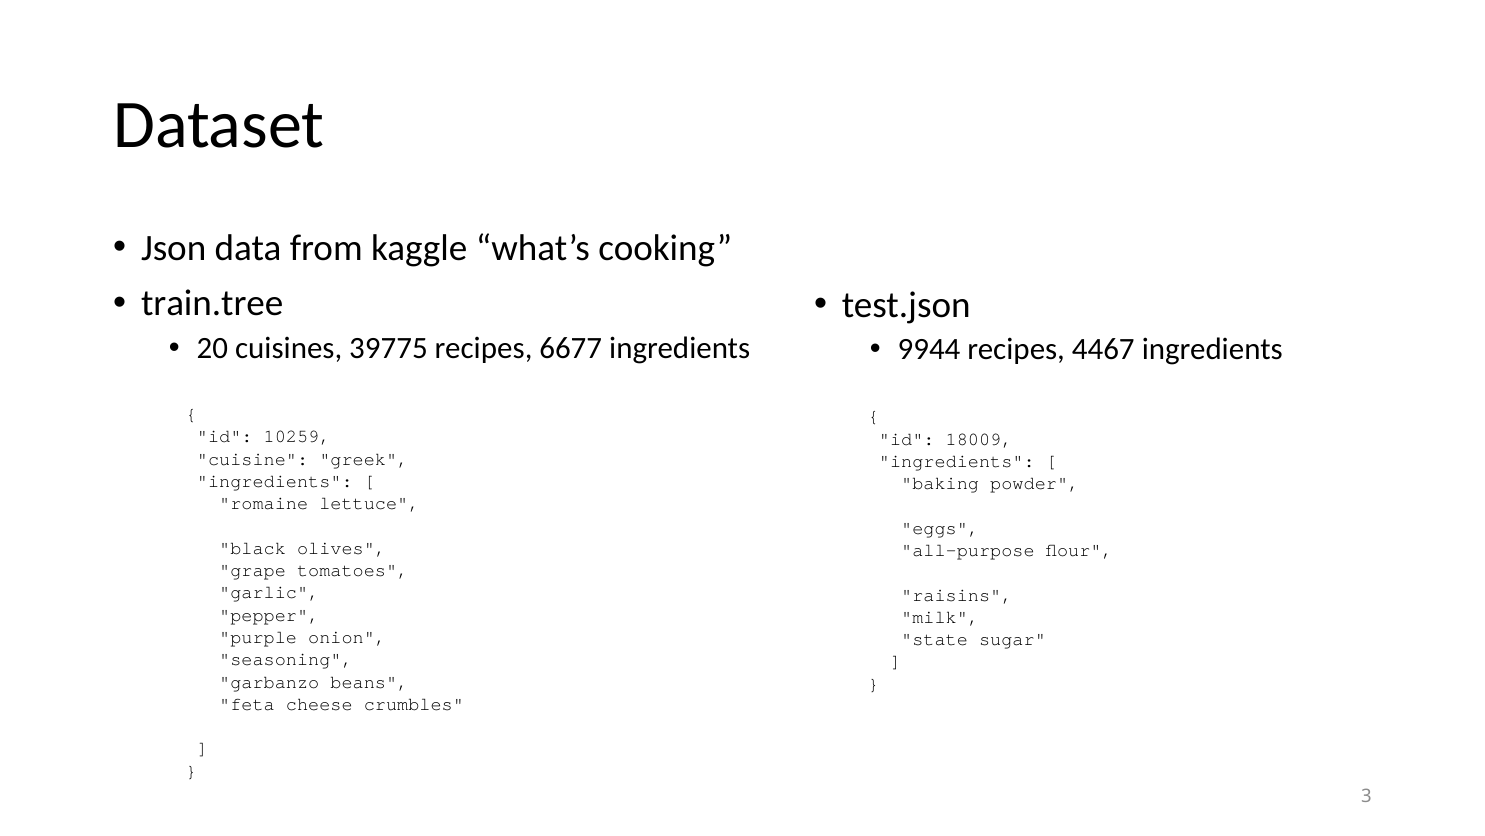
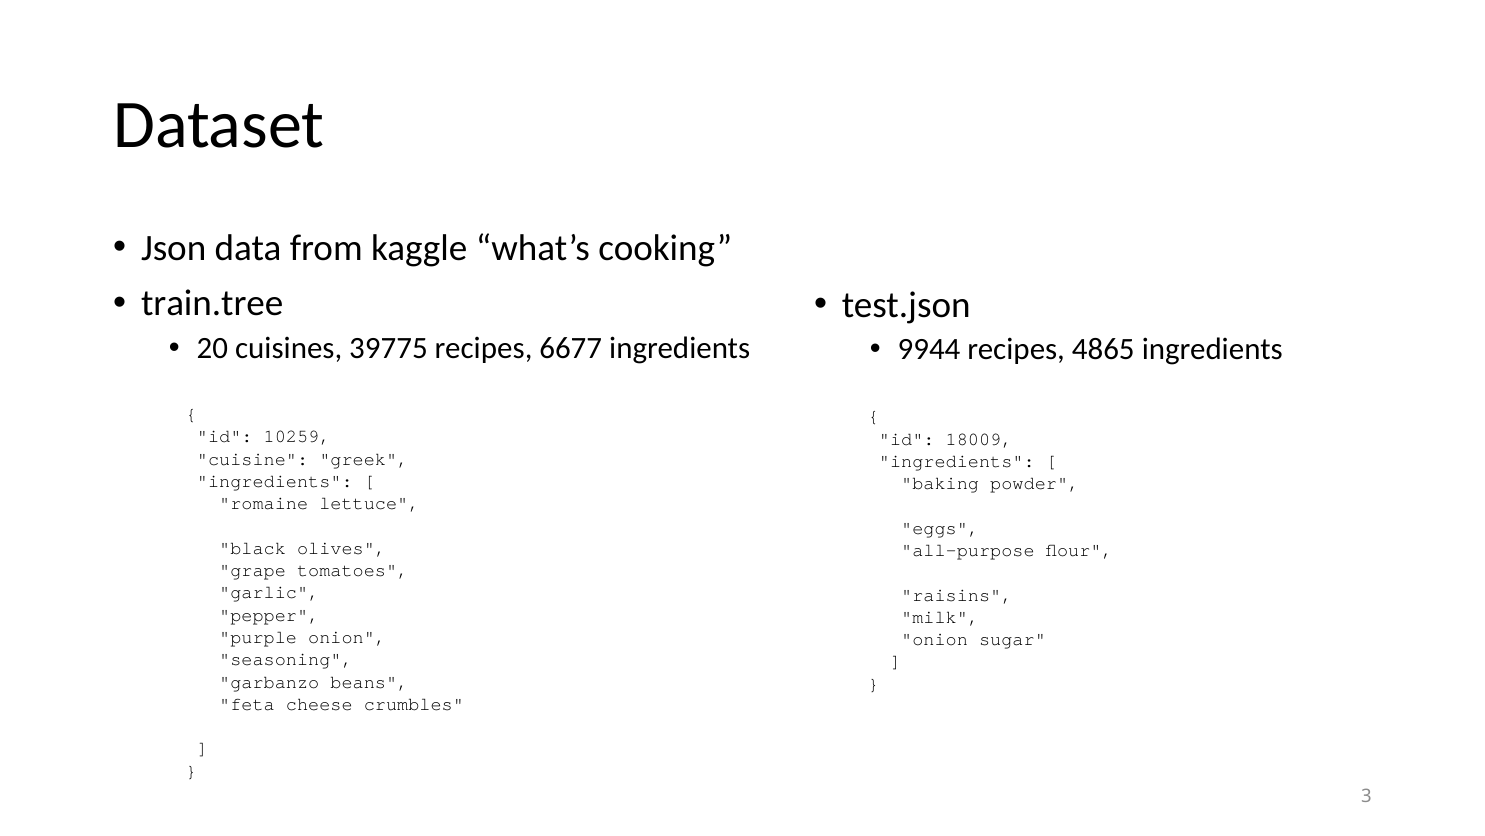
4467: 4467 -> 4865
state at (935, 639): state -> onion
